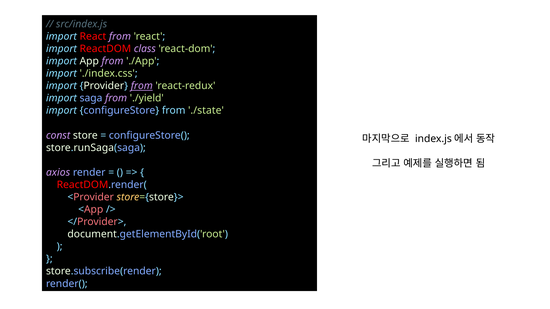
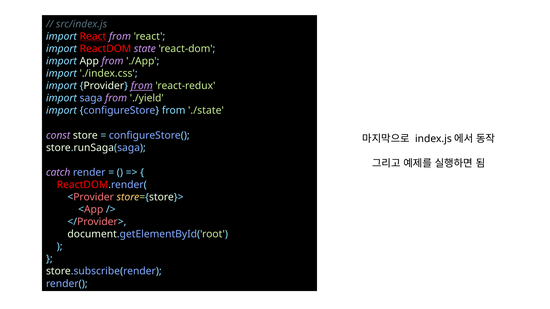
React at (93, 36) underline: none -> present
class: class -> state
axios: axios -> catch
